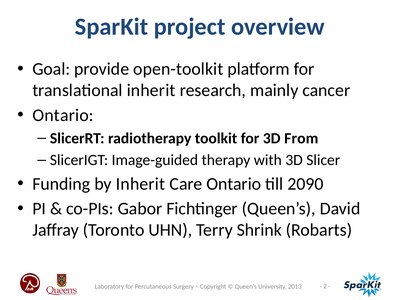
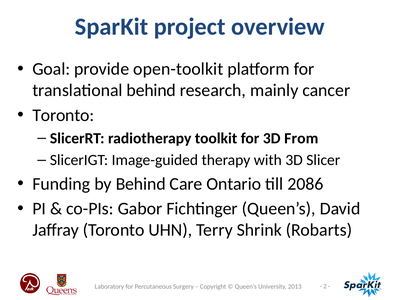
translational inherit: inherit -> behind
Ontario at (63, 115): Ontario -> Toronto
by Inherit: Inherit -> Behind
2090: 2090 -> 2086
